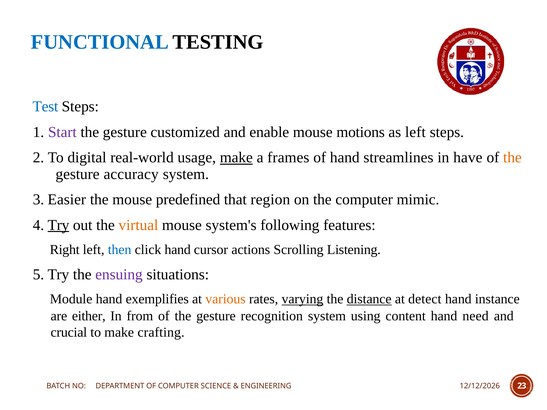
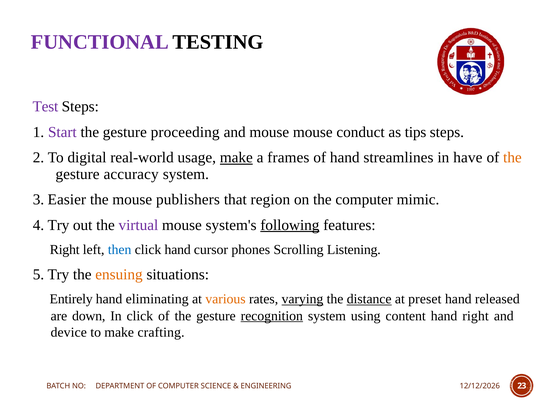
FUNCTIONAL colour: blue -> purple
Test colour: blue -> purple
customized: customized -> proceeding
and enable: enable -> mouse
motions: motions -> conduct
as left: left -> tips
predefined: predefined -> publishers
Try at (58, 225) underline: present -> none
virtual colour: orange -> purple
following underline: none -> present
actions: actions -> phones
ensuing colour: purple -> orange
Module: Module -> Entirely
exemplifies: exemplifies -> eliminating
detect: detect -> preset
instance: instance -> released
either: either -> down
In from: from -> click
recognition underline: none -> present
hand need: need -> right
crucial: crucial -> device
